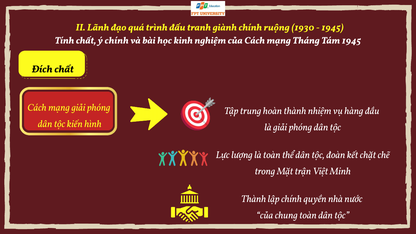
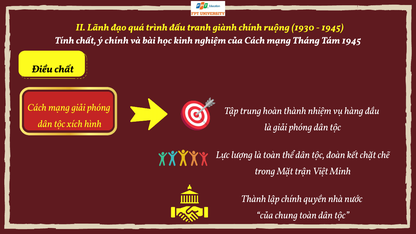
Đích: Đích -> Điều
kiến: kiến -> xích
